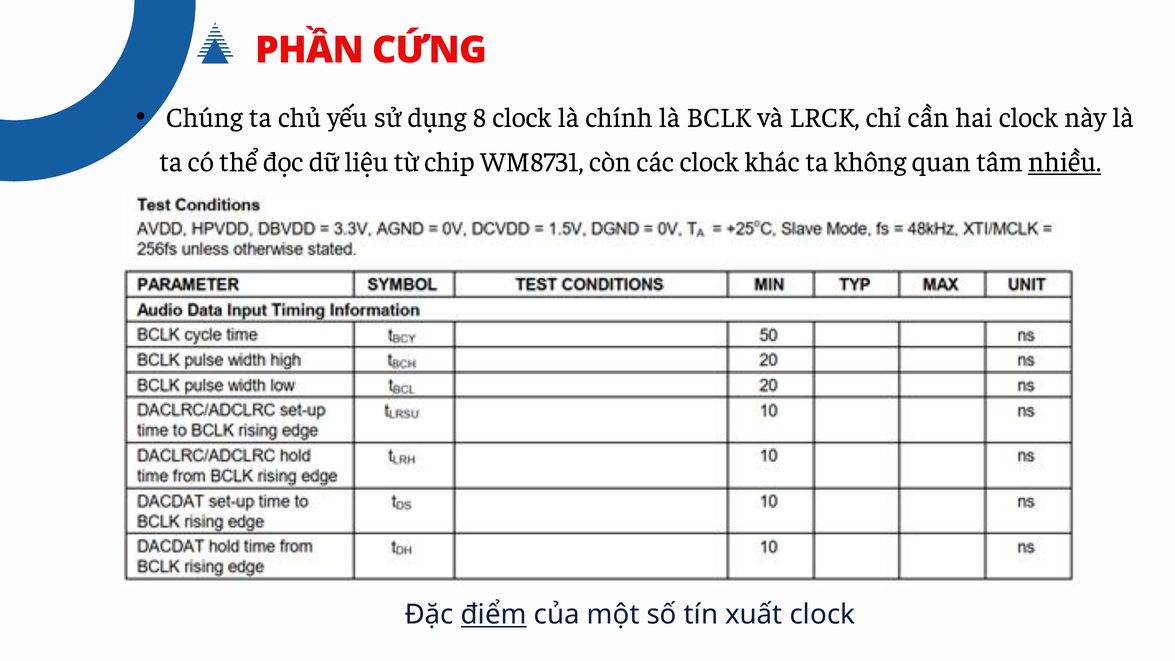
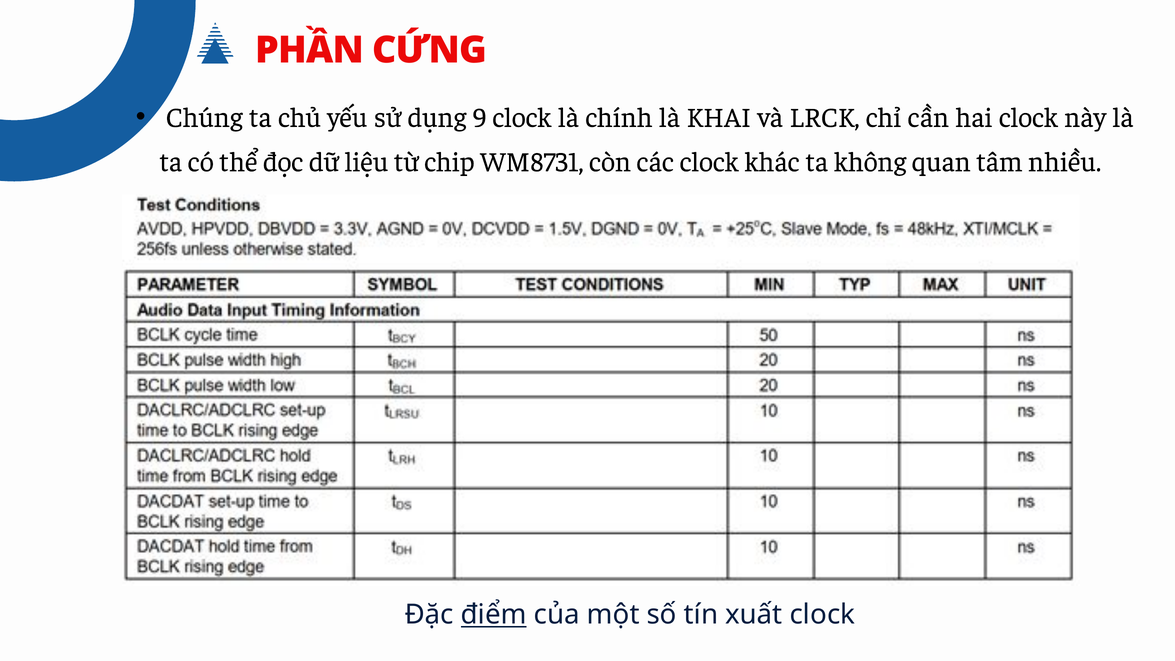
8: 8 -> 9
BCLK: BCLK -> KHAI
nhiều underline: present -> none
